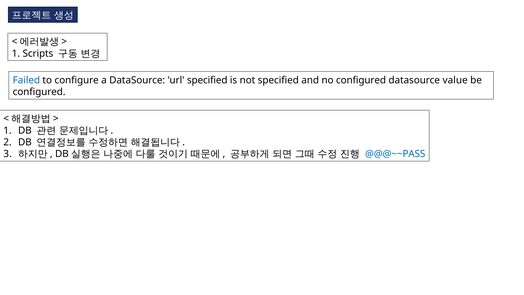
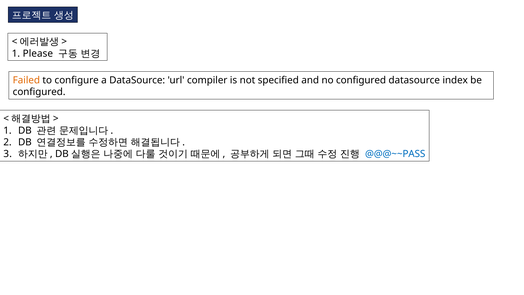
Scripts: Scripts -> Please
Failed colour: blue -> orange
url specified: specified -> compiler
value: value -> index
